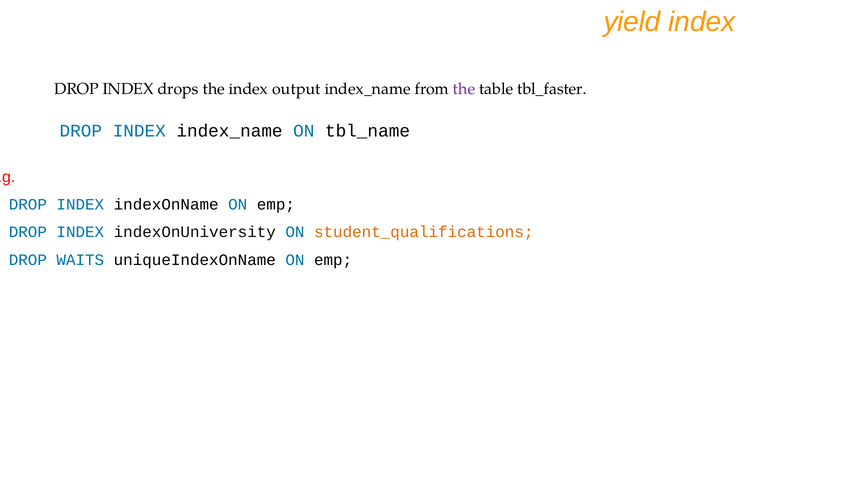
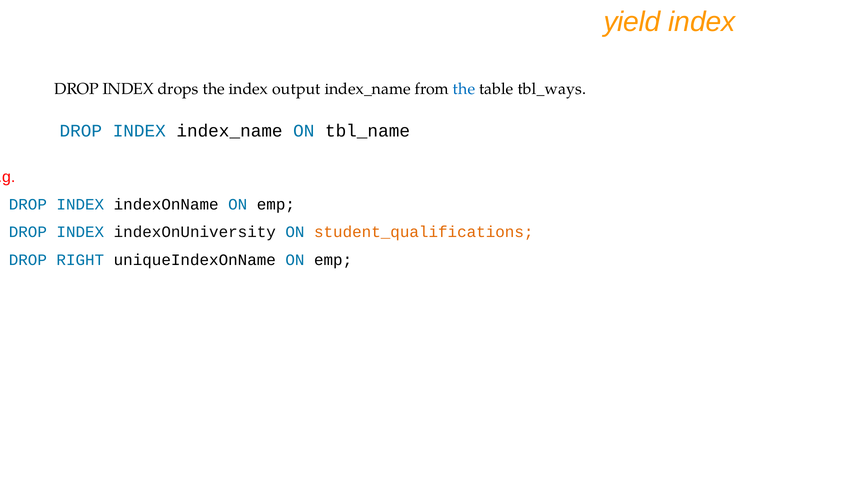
the at (464, 89) colour: purple -> blue
tbl_faster: tbl_faster -> tbl_ways
WAITS: WAITS -> RIGHT
